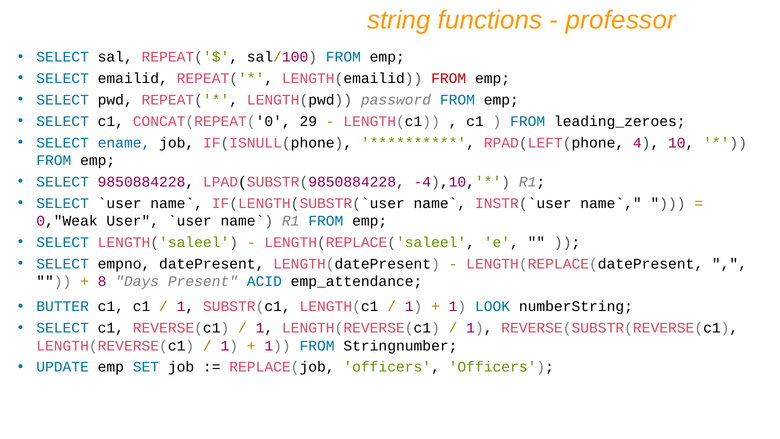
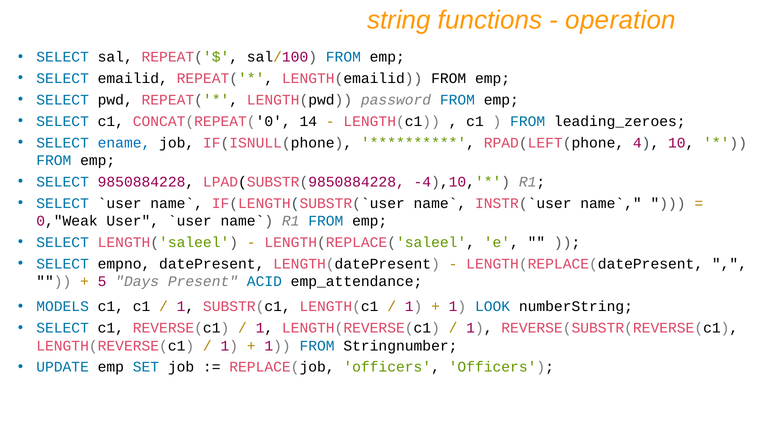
professor: professor -> operation
FROM at (449, 78) colour: red -> black
29: 29 -> 14
8: 8 -> 5
BUTTER: BUTTER -> MODELS
